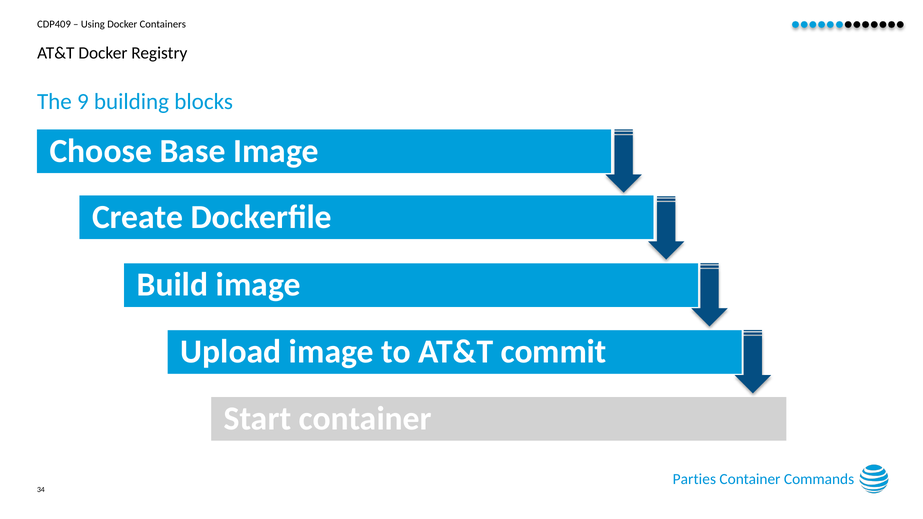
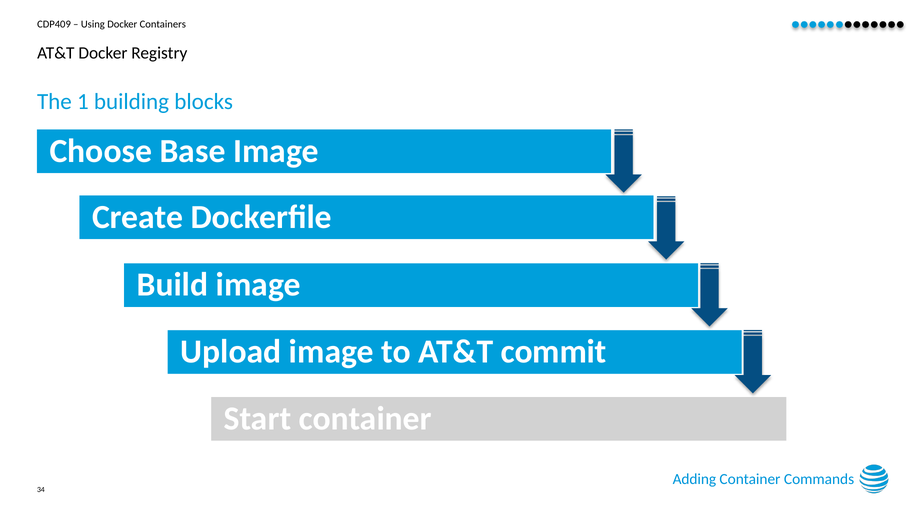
9: 9 -> 1
Parties: Parties -> Adding
